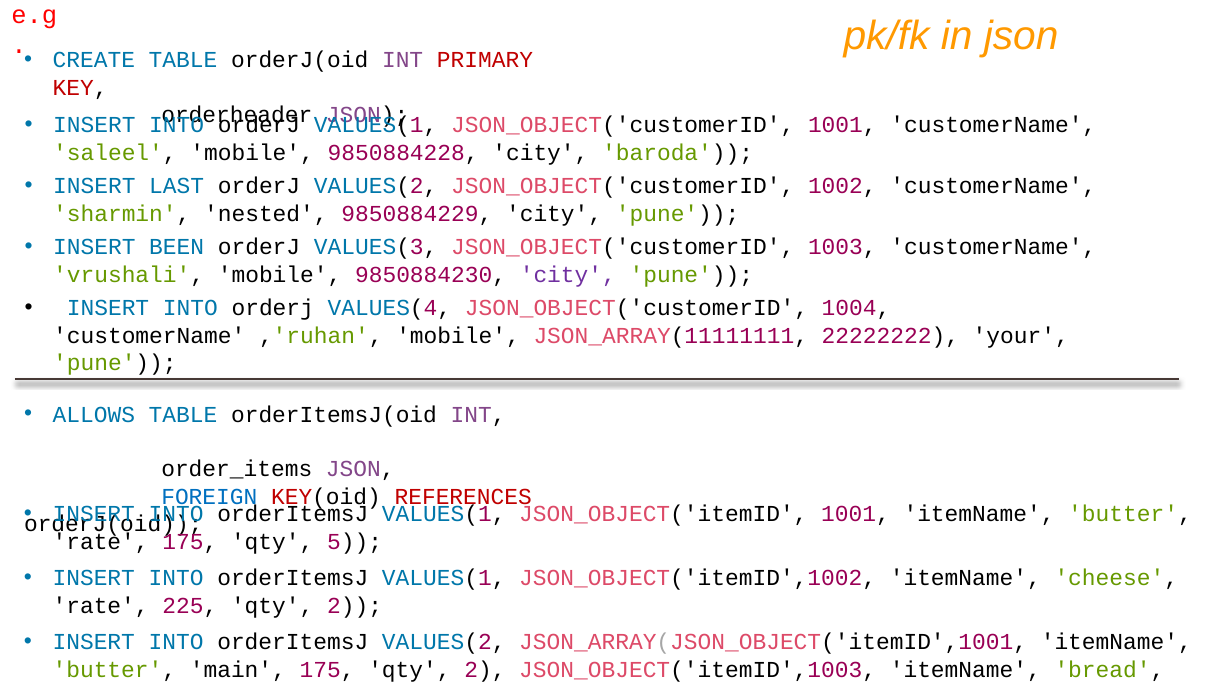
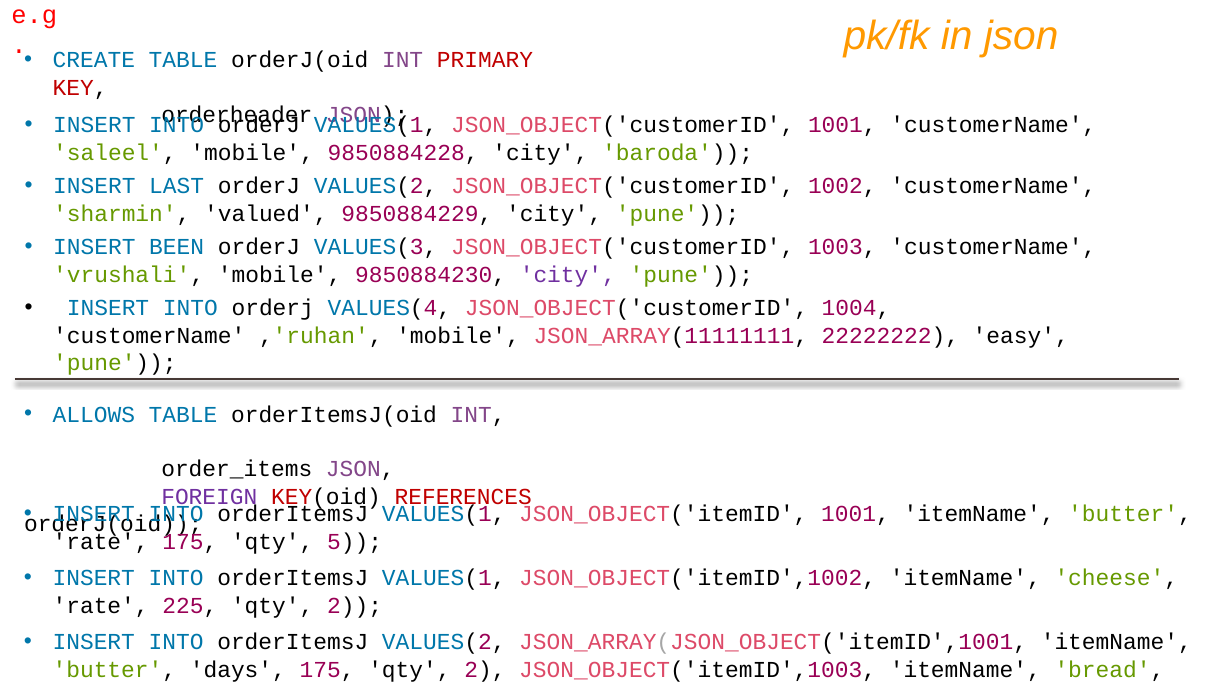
nested: nested -> valued
your: your -> easy
FOREIGN colour: blue -> purple
main: main -> days
